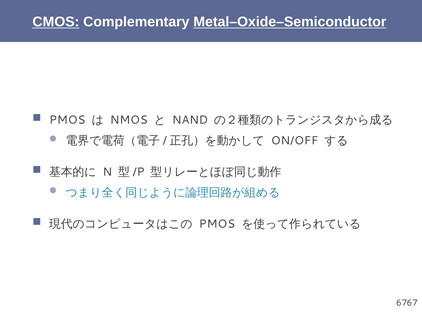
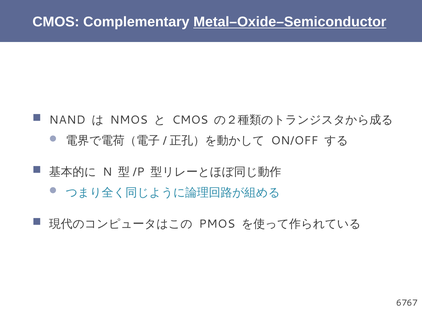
CMOS at (56, 22) underline: present -> none
PMOS at (67, 120): PMOS -> NAND
NAND at (190, 120): NAND -> CMOS
